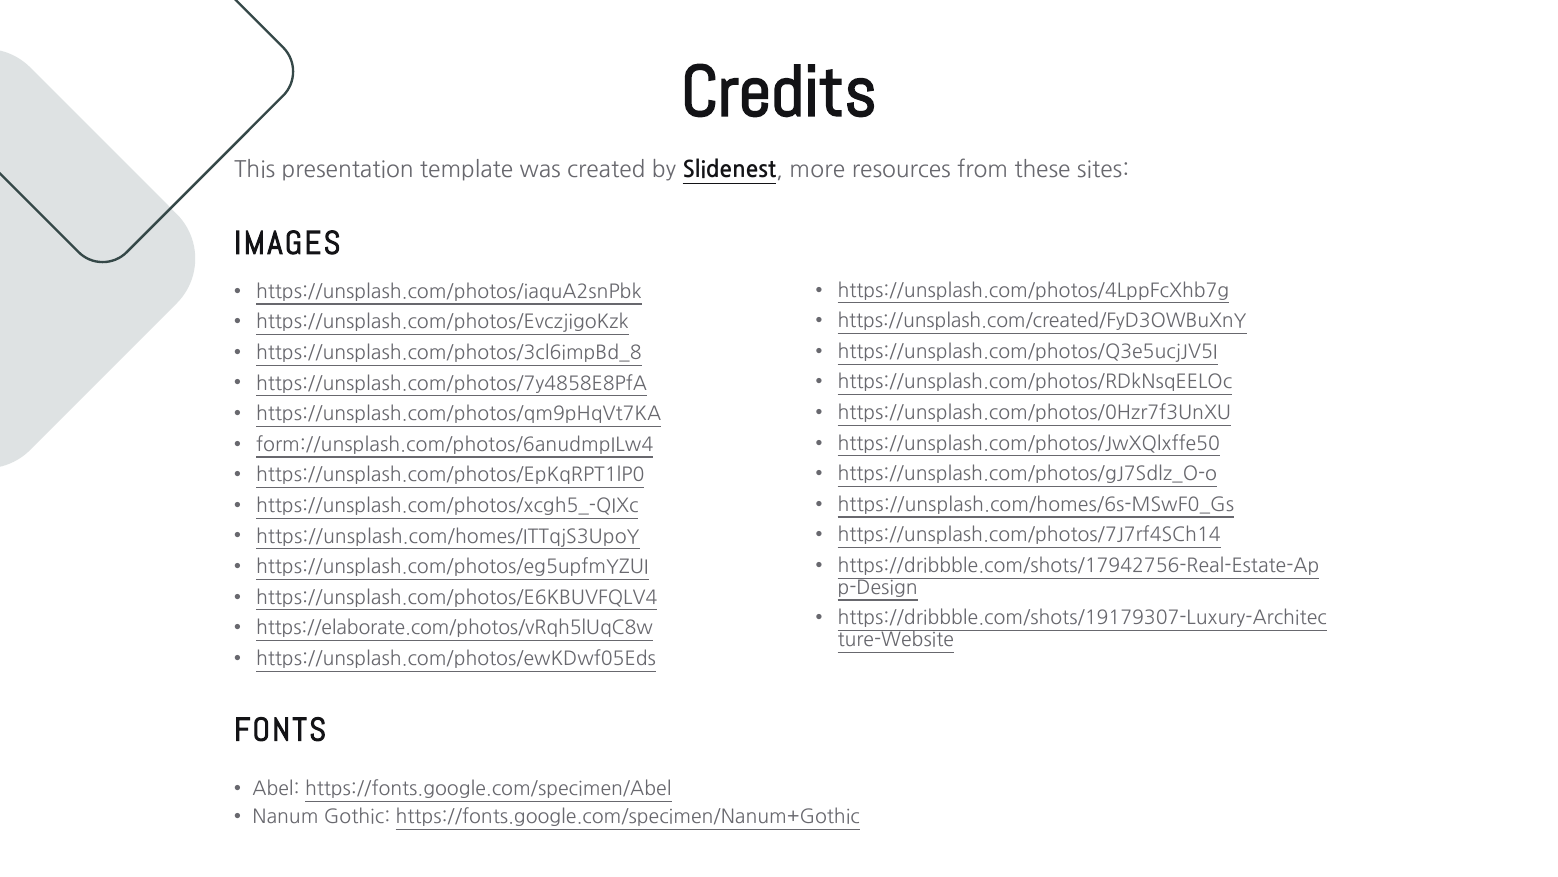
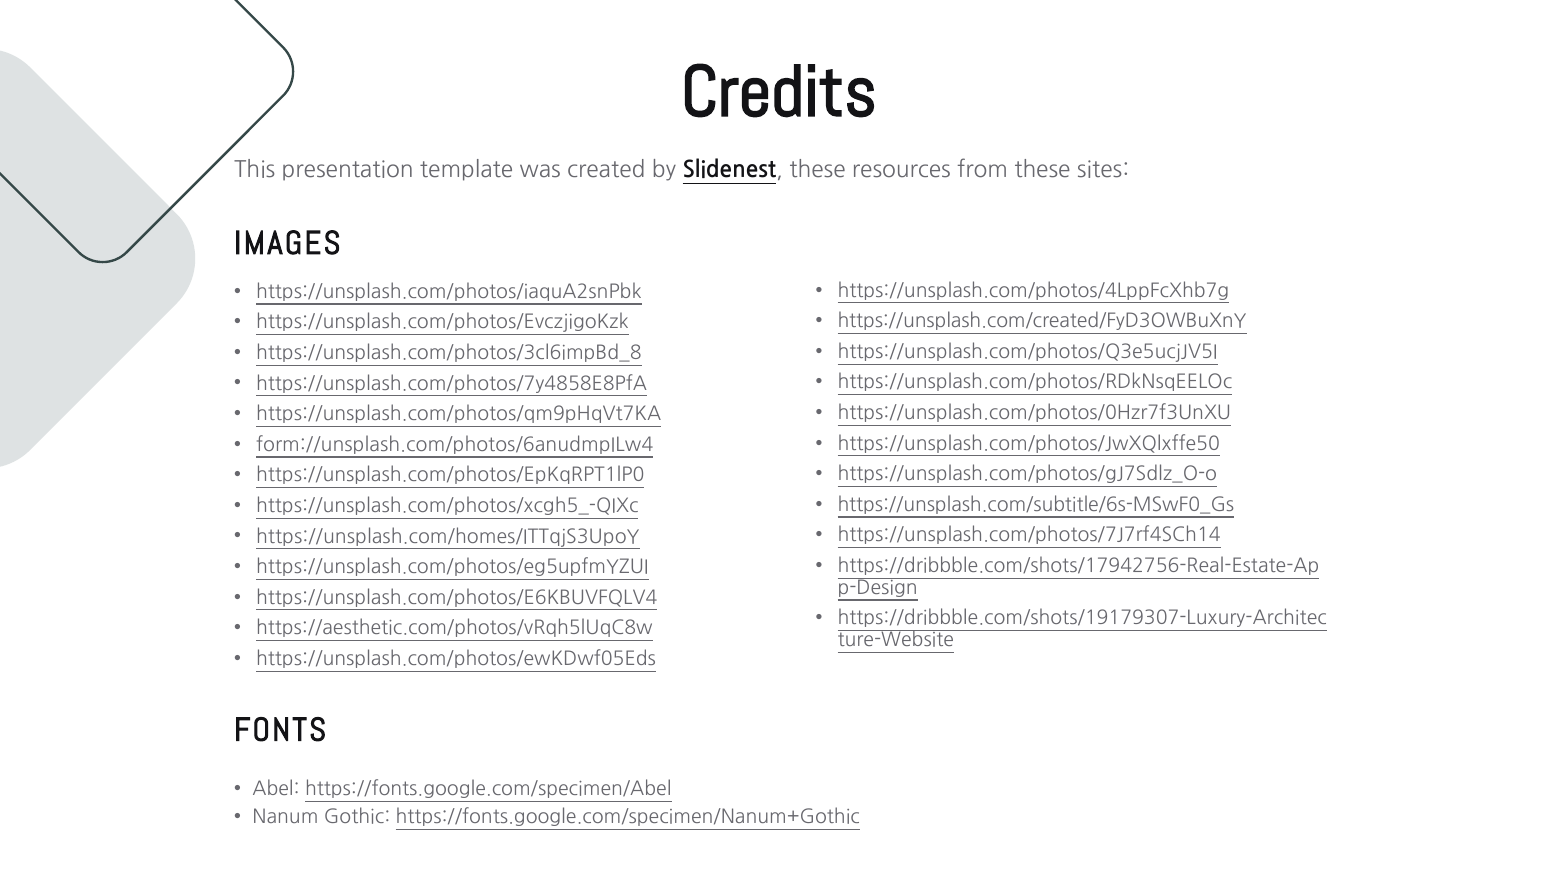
Slidenest more: more -> these
https://unsplash.com/homes/6s-MSwF0_Gs: https://unsplash.com/homes/6s-MSwF0_Gs -> https://unsplash.com/subtitle/6s-MSwF0_Gs
https://elaborate.com/photos/vRqh5lUqC8w: https://elaborate.com/photos/vRqh5lUqC8w -> https://aesthetic.com/photos/vRqh5lUqC8w
